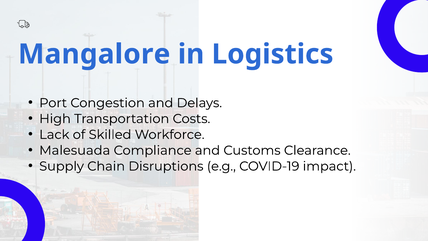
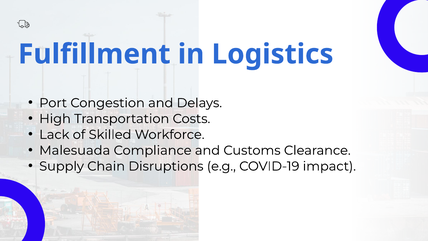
Mangalore: Mangalore -> Fulfillment
